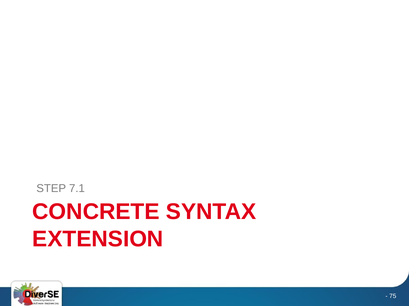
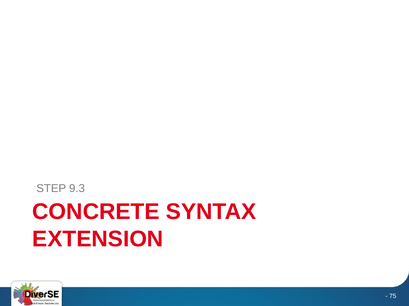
7.1: 7.1 -> 9.3
